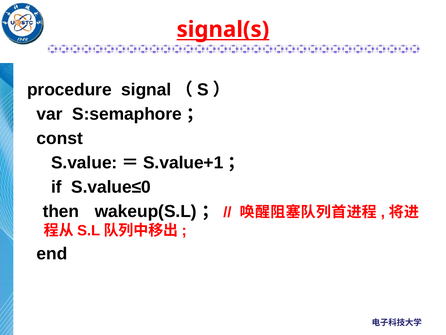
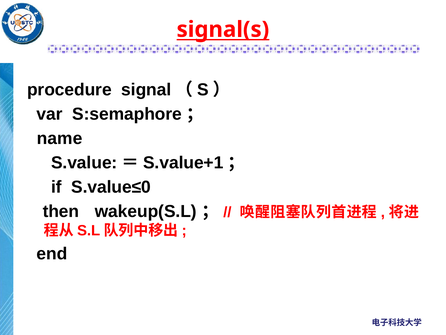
const: const -> name
